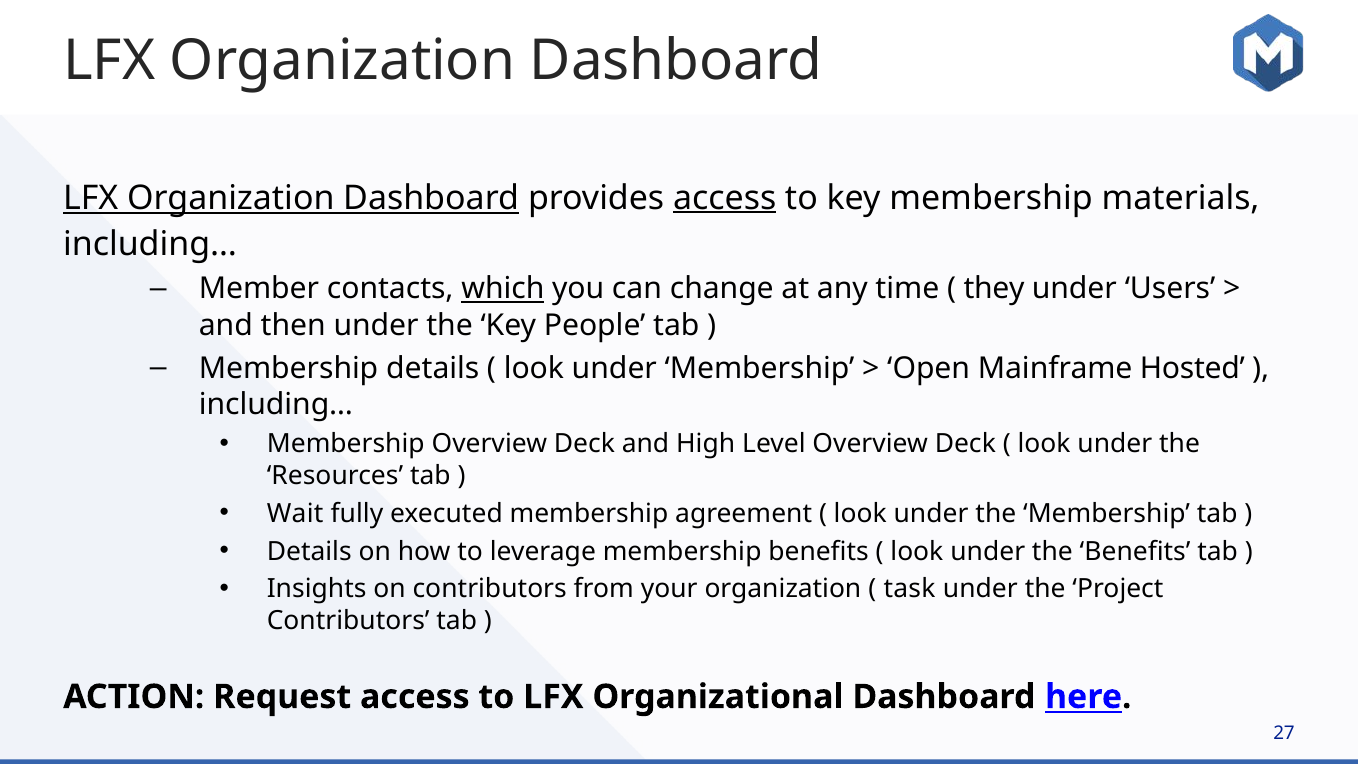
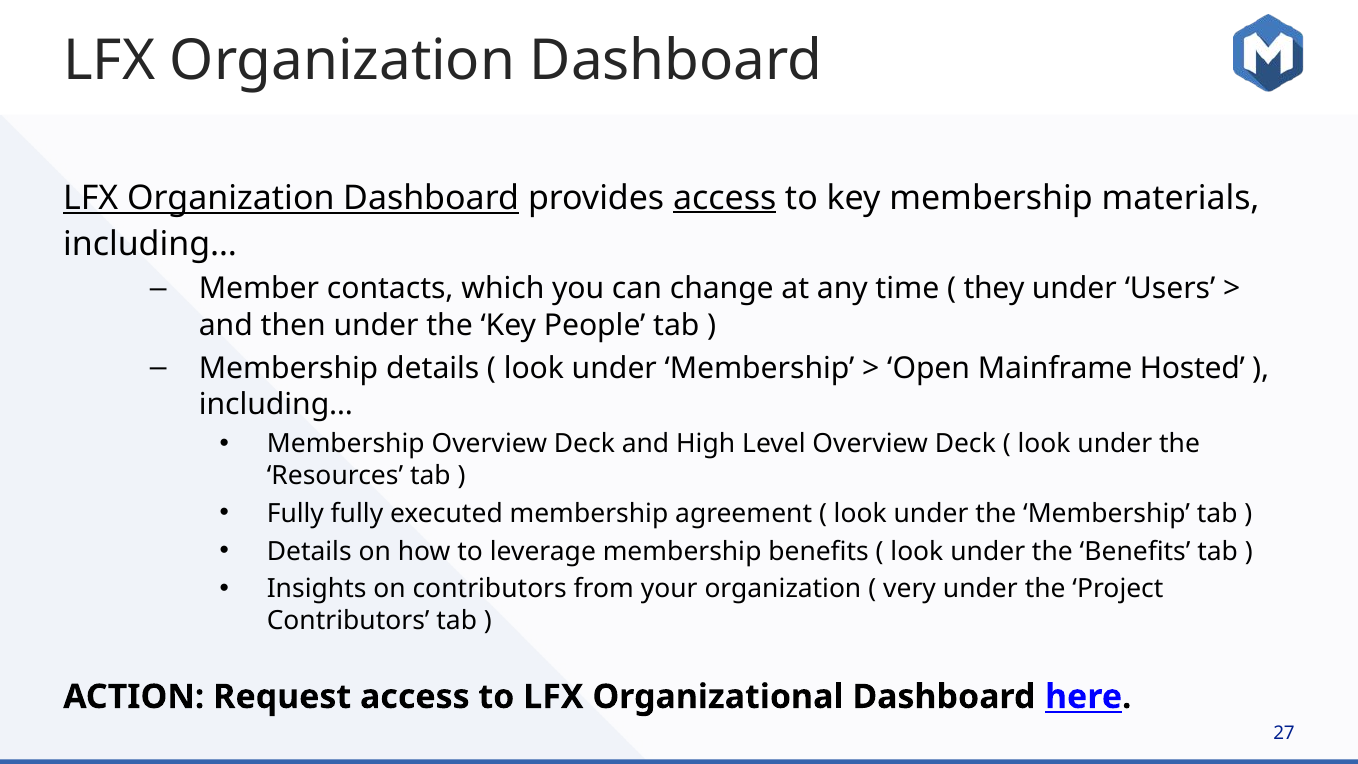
which underline: present -> none
Wait at (295, 514): Wait -> Fully
task: task -> very
